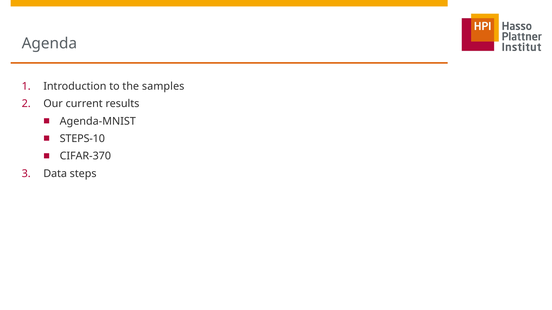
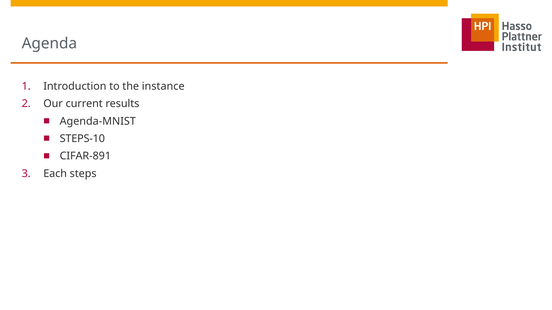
samples: samples -> instance
CIFAR-370: CIFAR-370 -> CIFAR-891
Data: Data -> Each
